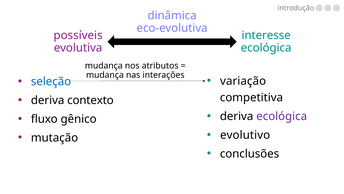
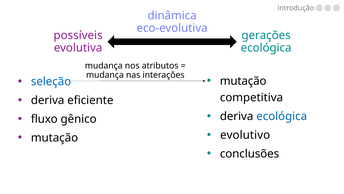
interesse: interesse -> gerações
variação at (243, 81): variação -> mutação
contexto: contexto -> eficiente
ecológica at (282, 116) colour: purple -> blue
